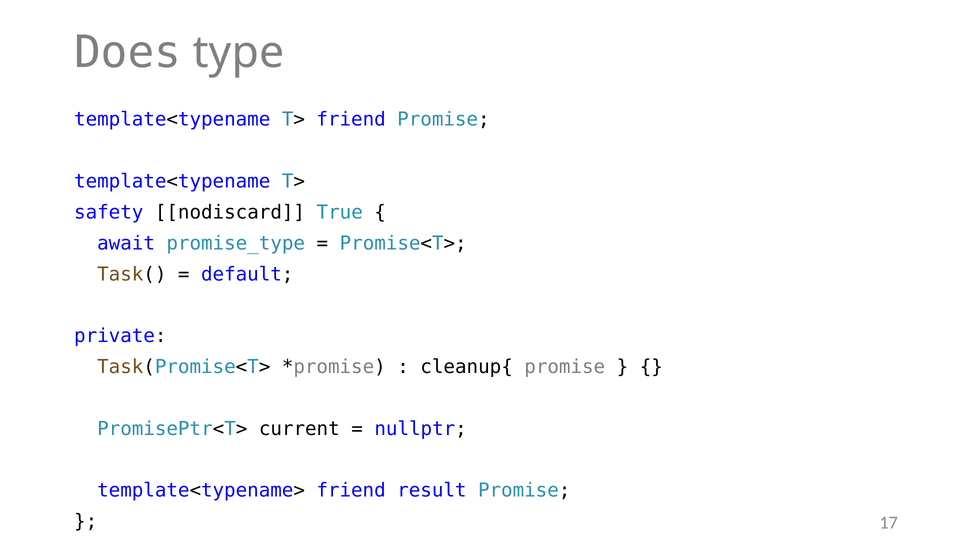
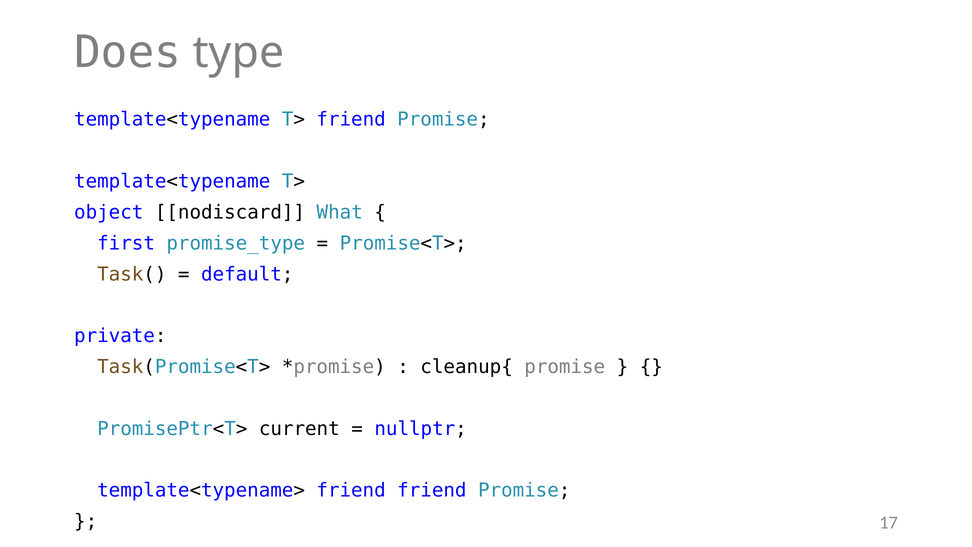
safety: safety -> object
True: True -> What
await: await -> first
friend result: result -> friend
